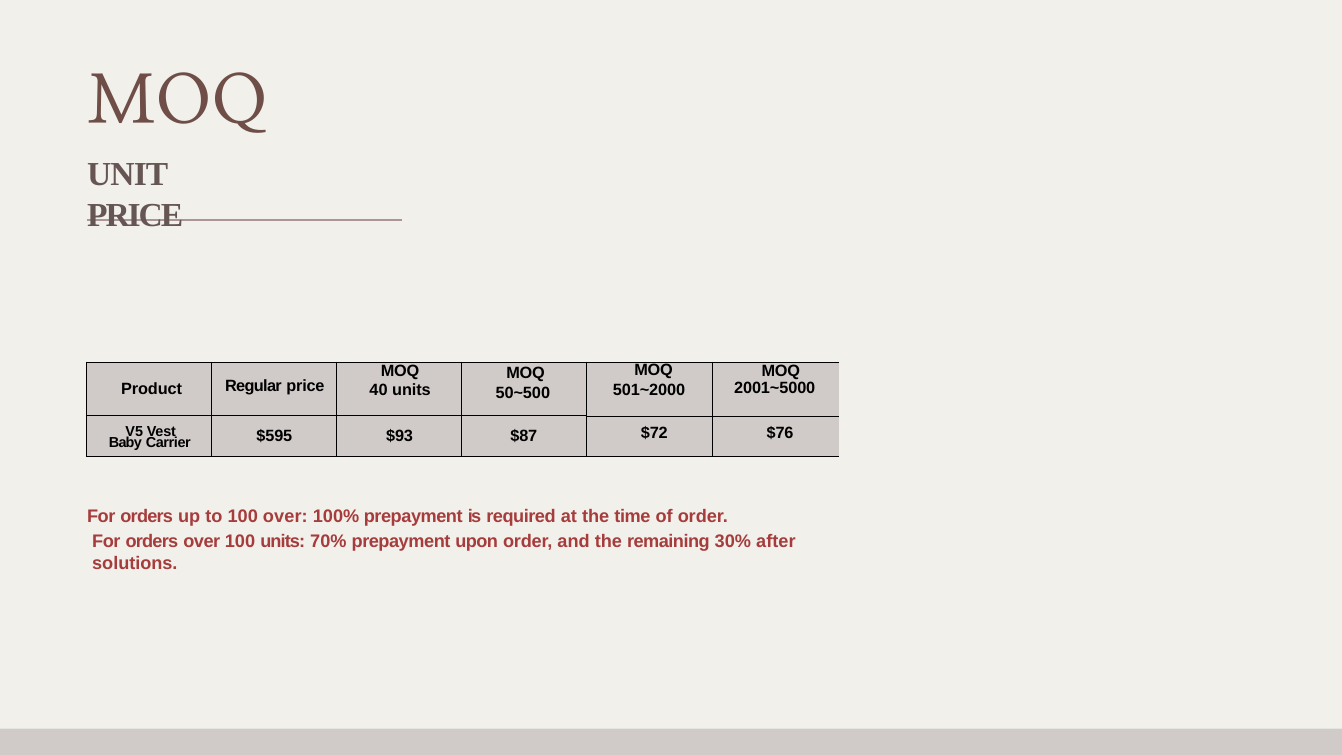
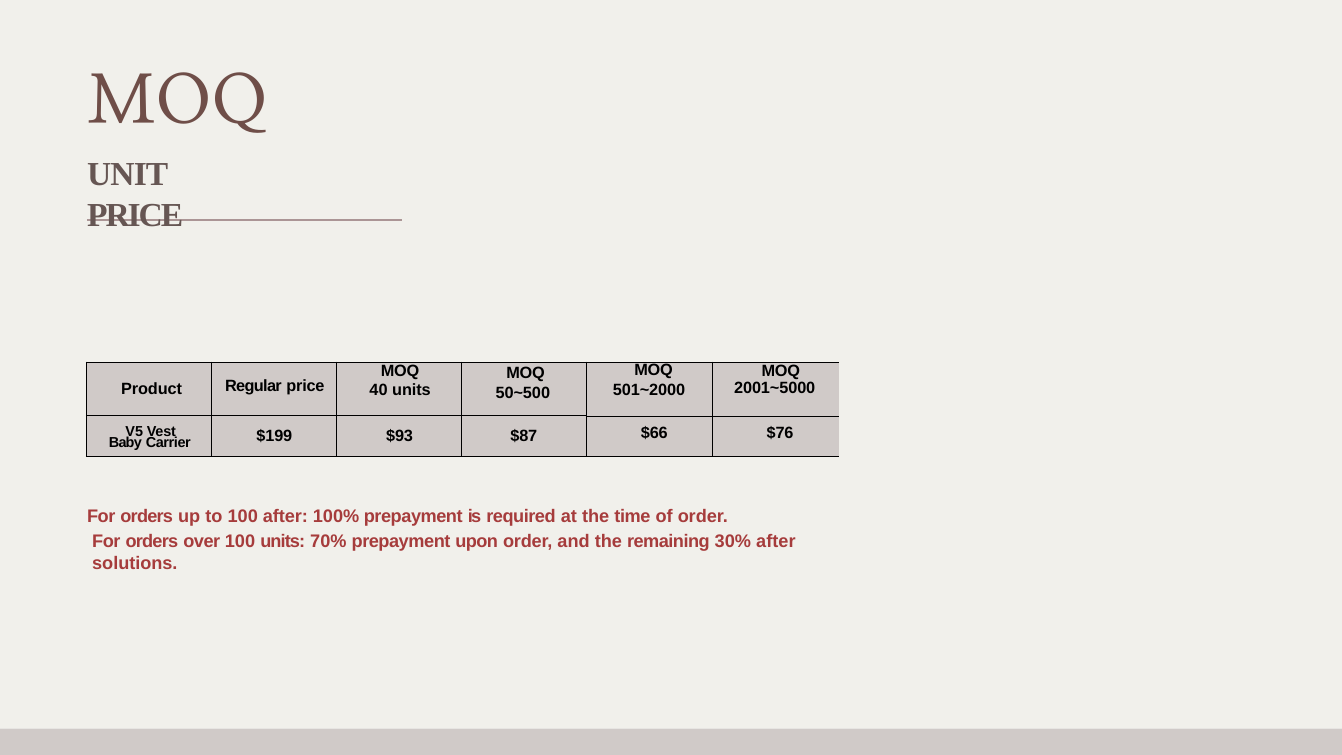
$595: $595 -> $199
$72: $72 -> $66
100 over: over -> after
